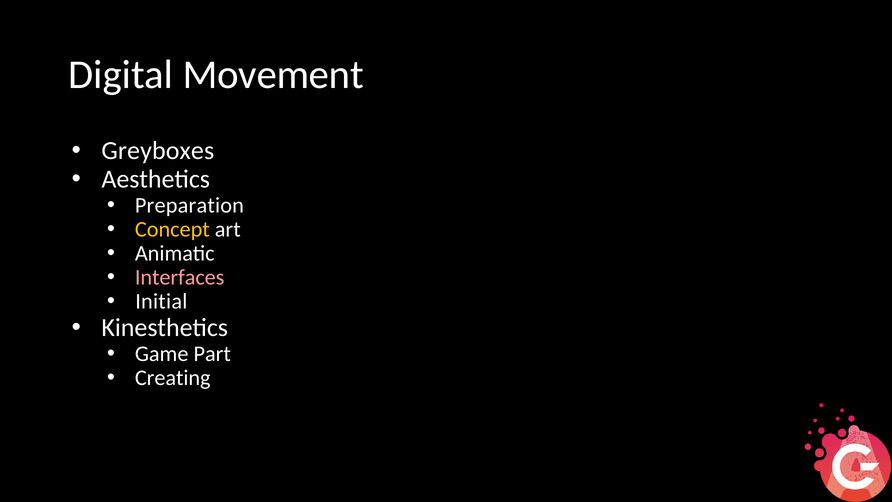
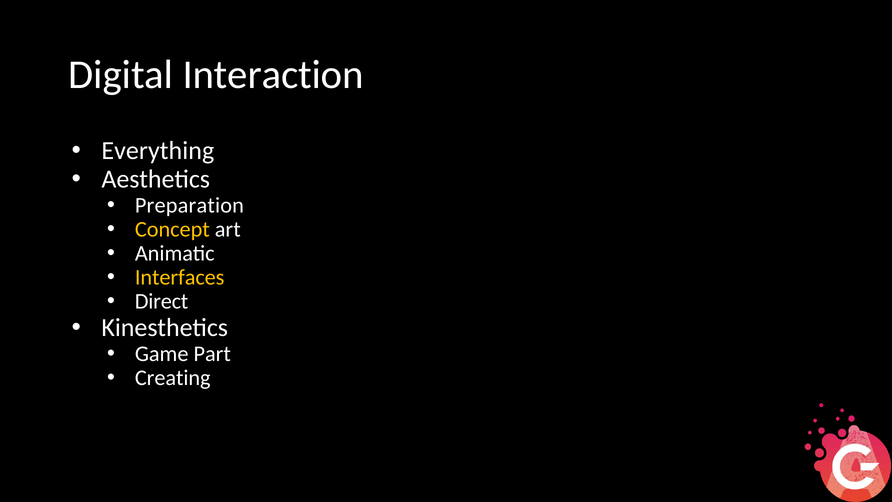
Movement: Movement -> Interaction
Greyboxes: Greyboxes -> Everything
Interfaces colour: pink -> yellow
Initial: Initial -> Direct
